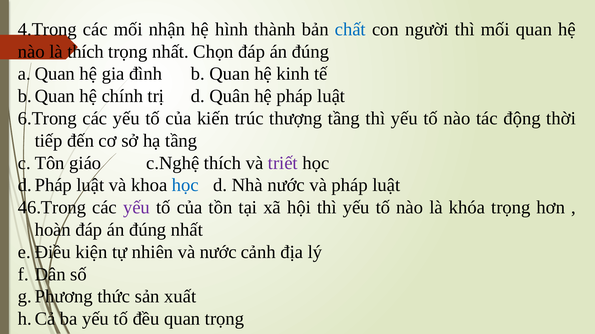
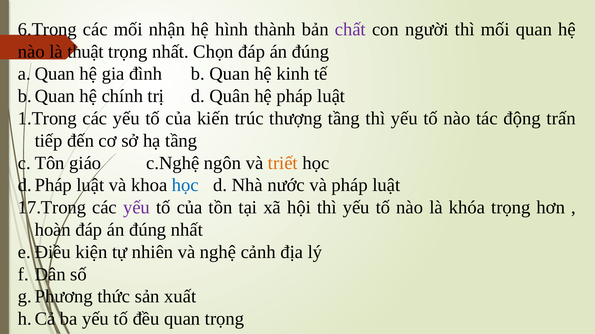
4.Trong: 4.Trong -> 6.Trong
chất colour: blue -> purple
là thích: thích -> thuật
6.Trong: 6.Trong -> 1.Trong
thời: thời -> trấn
c.Nghệ thích: thích -> ngôn
triết colour: purple -> orange
46.Trong: 46.Trong -> 17.Trong
và nước: nước -> nghệ
